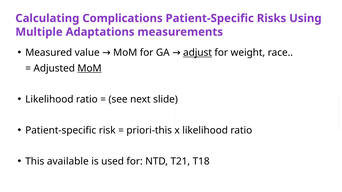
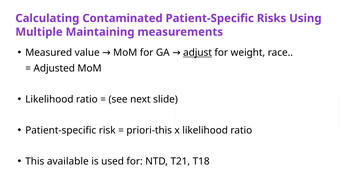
Complications: Complications -> Contaminated
Adaptations: Adaptations -> Maintaining
MoM at (90, 68) underline: present -> none
